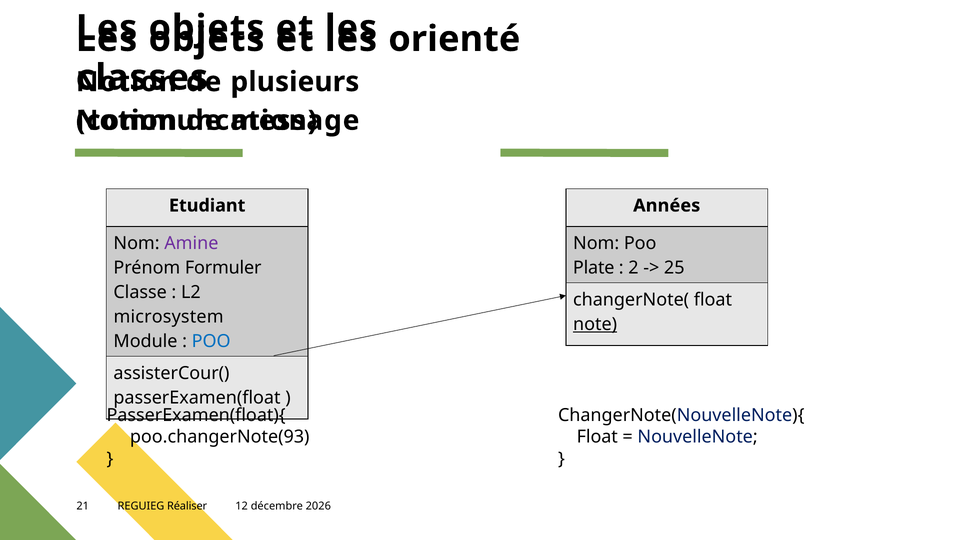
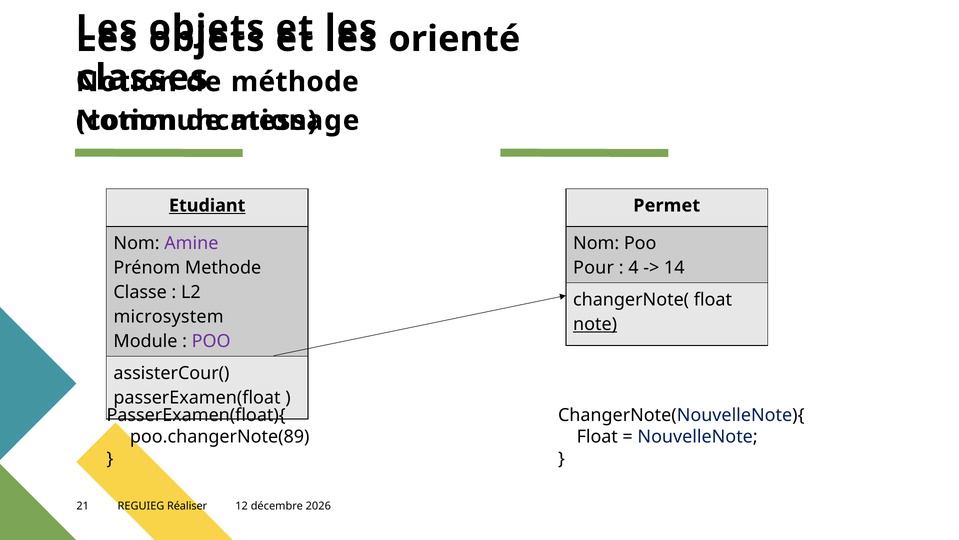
plusieurs: plusieurs -> méthode
Etudiant underline: none -> present
Années: Années -> Permet
Formuler: Formuler -> Methode
Plate: Plate -> Pour
2: 2 -> 4
25: 25 -> 14
POO at (211, 341) colour: blue -> purple
poo.changerNote(93: poo.changerNote(93 -> poo.changerNote(89
